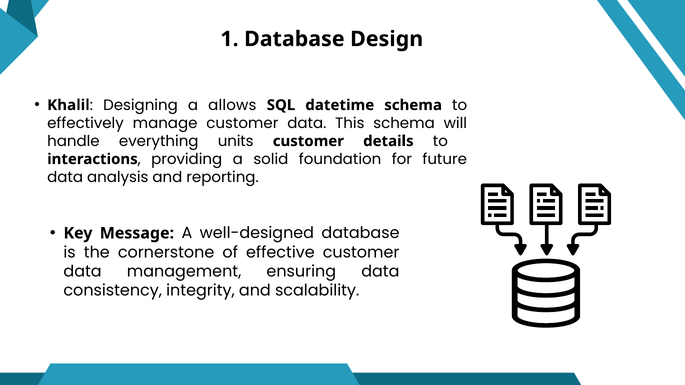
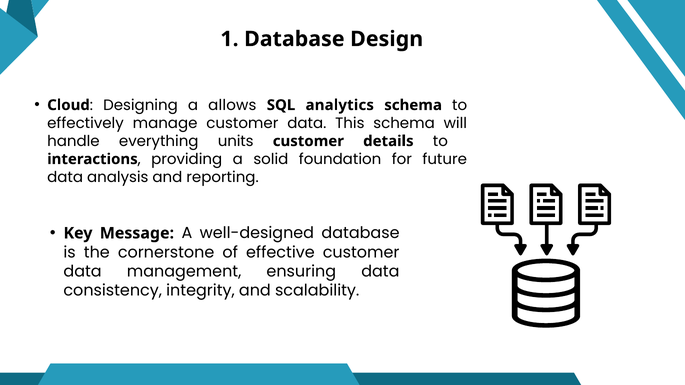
Khalil: Khalil -> Cloud
datetime: datetime -> analytics
